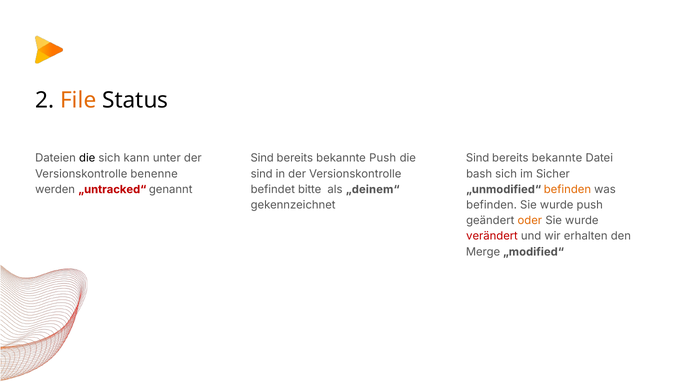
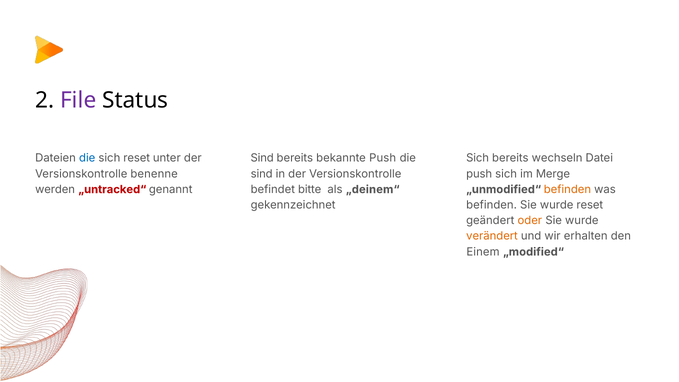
File colour: orange -> purple
die at (87, 158) colour: black -> blue
sich kann: kann -> reset
Sind at (478, 158): Sind -> Sich
bekannte at (557, 158): bekannte -> wechseln
bash at (479, 174): bash -> push
Sicher: Sicher -> Merge
wurde push: push -> reset
verändert colour: red -> orange
Merge: Merge -> Einem
